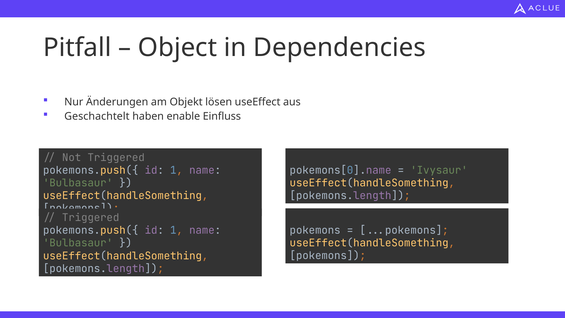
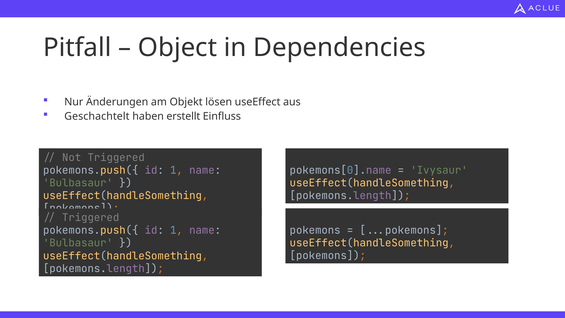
enable: enable -> erstellt
